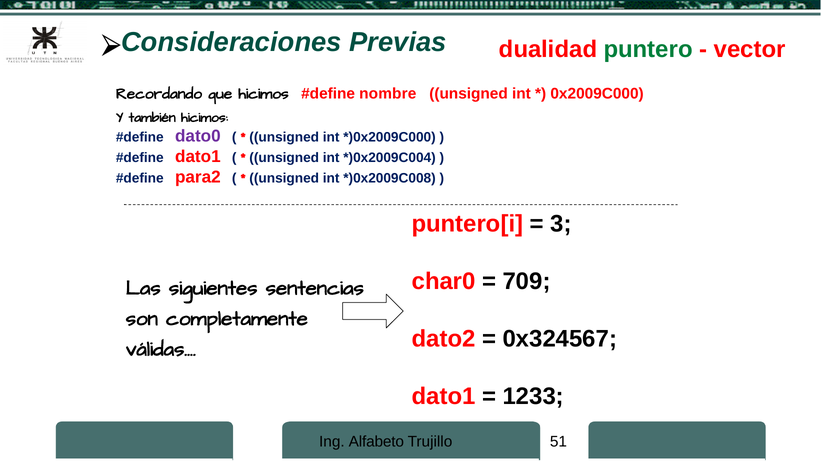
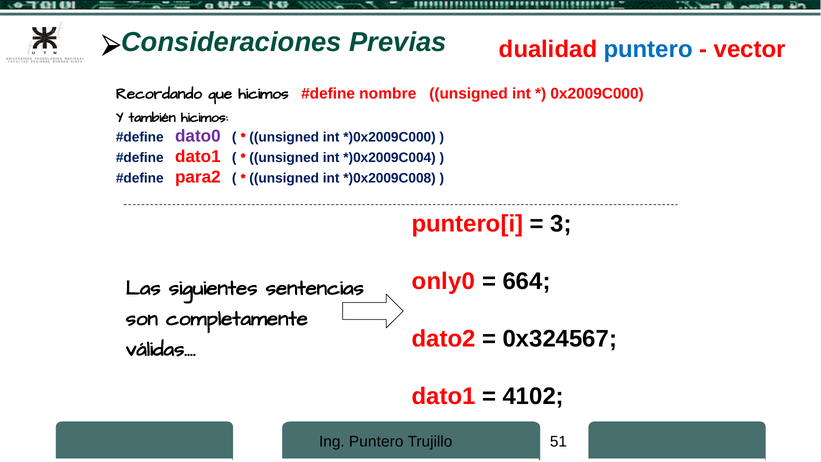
puntero at (648, 49) colour: green -> blue
char0: char0 -> only0
709: 709 -> 664
1233: 1233 -> 4102
Ing Alfabeto: Alfabeto -> Puntero
